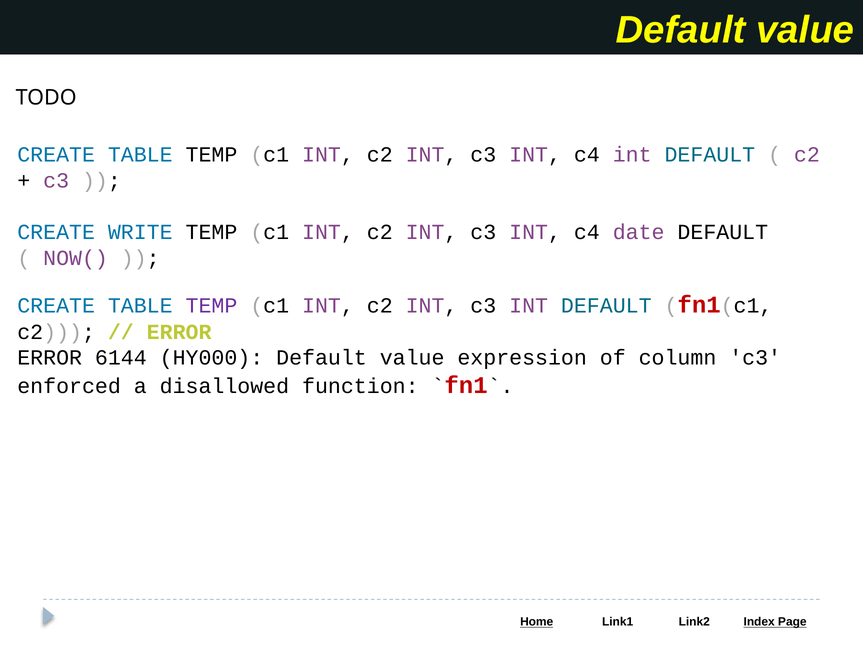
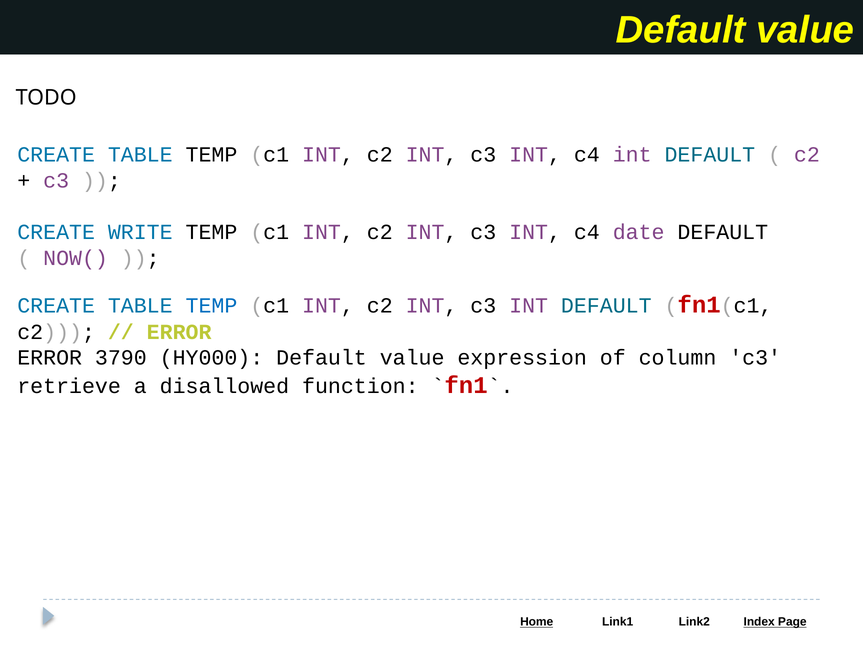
TEMP at (211, 306) colour: purple -> blue
6144: 6144 -> 3790
enforced: enforced -> retrieve
